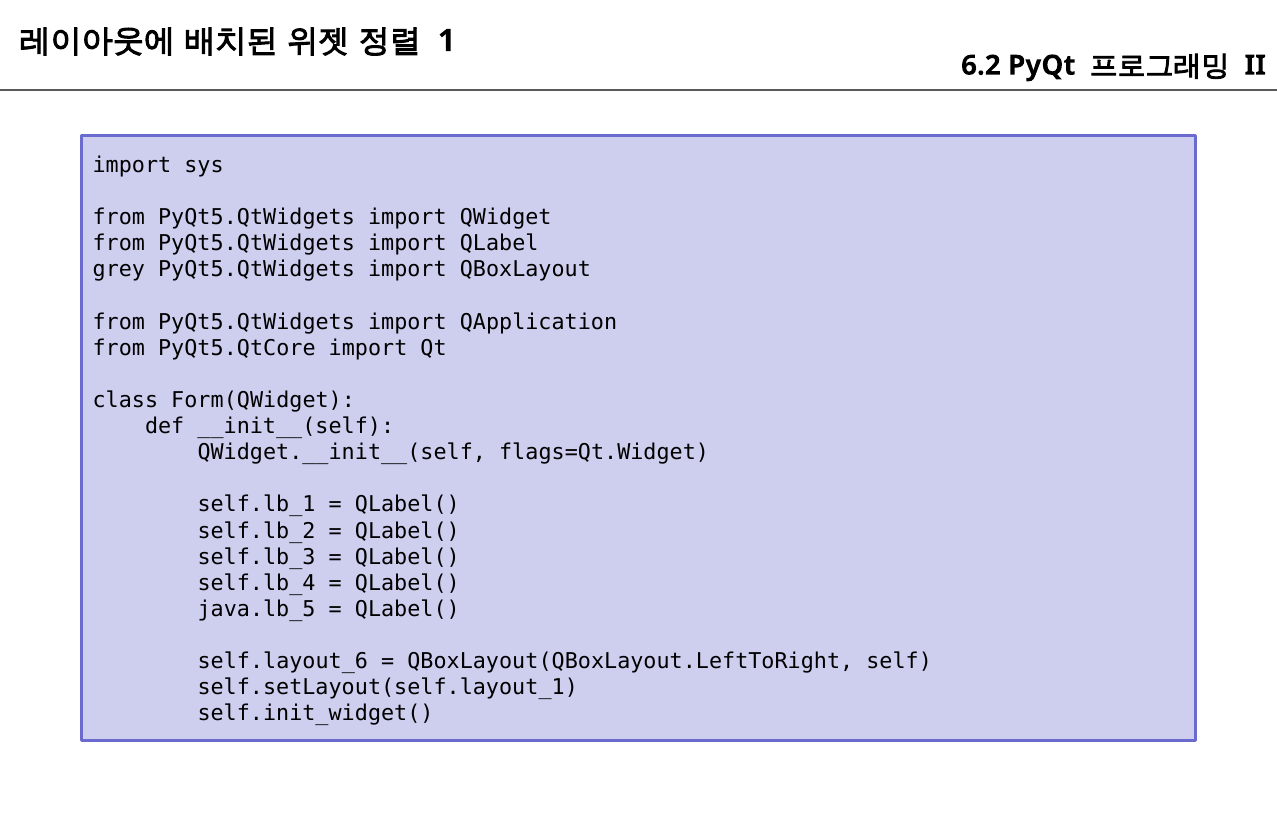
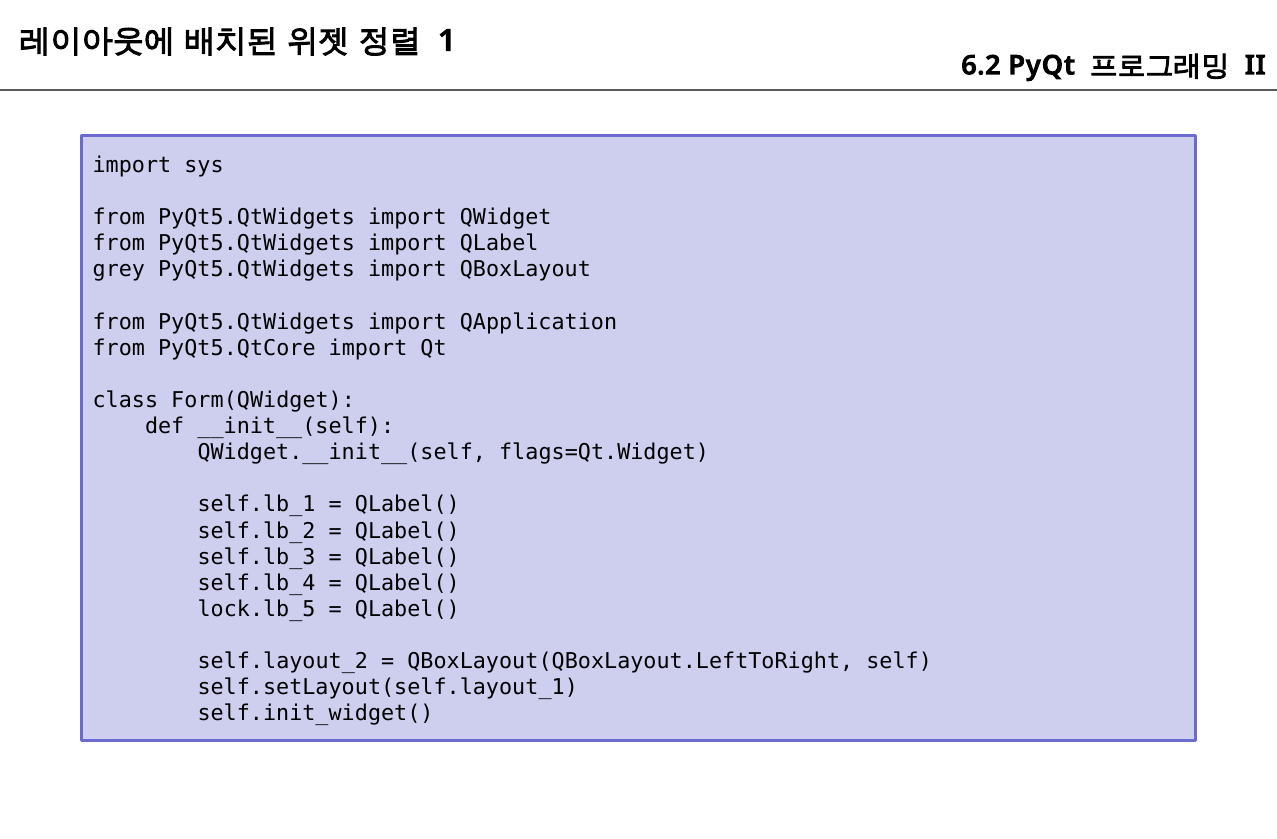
java.lb_5: java.lb_5 -> lock.lb_5
self.layout_6: self.layout_6 -> self.layout_2
